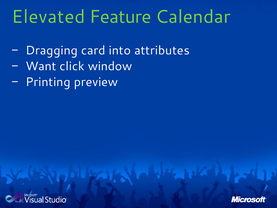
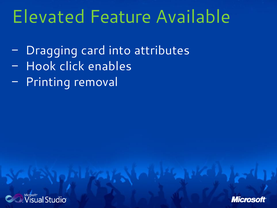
Calendar: Calendar -> Available
Want: Want -> Hook
window: window -> enables
preview: preview -> removal
